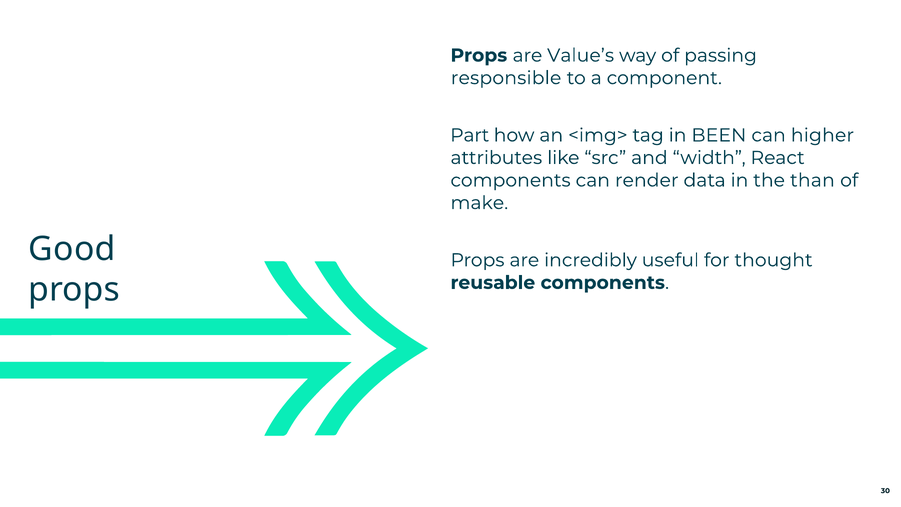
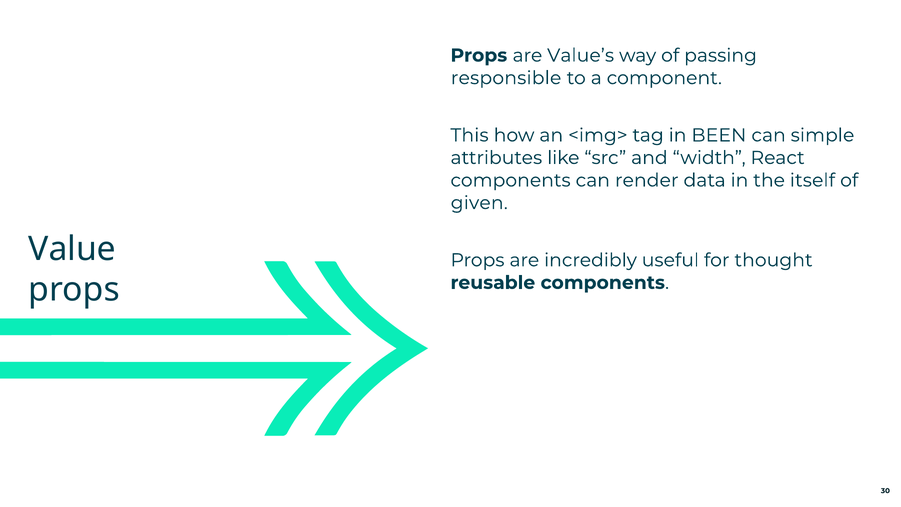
Part: Part -> This
higher: higher -> simple
than: than -> itself
make: make -> given
Good: Good -> Value
